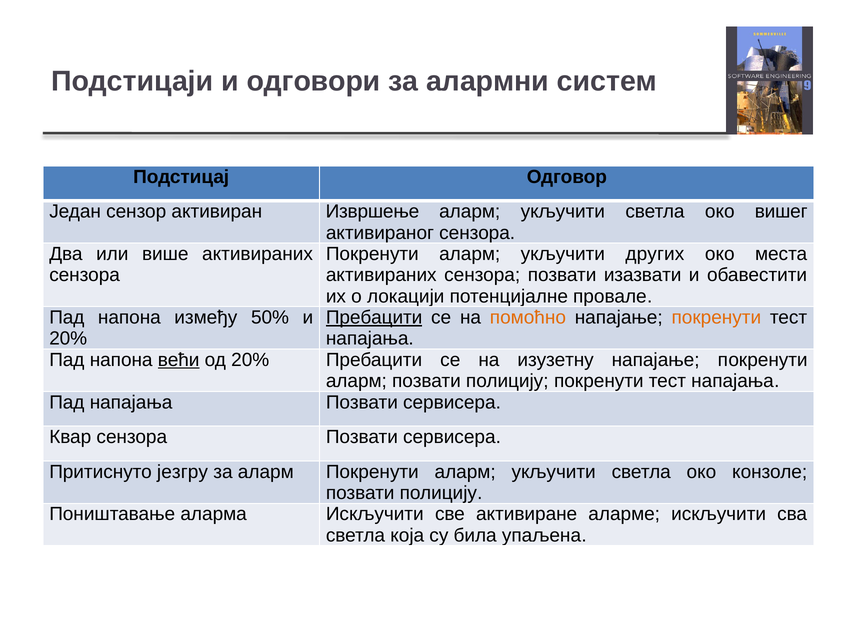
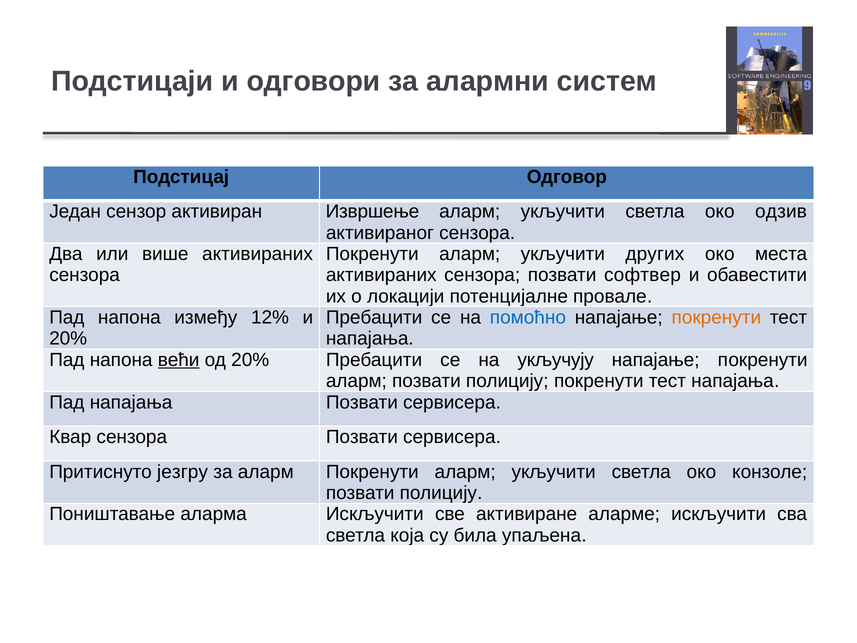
вишег: вишег -> одзив
изазвати: изазвати -> софтвер
50%: 50% -> 12%
Пребацити at (374, 317) underline: present -> none
помоћно colour: orange -> blue
изузетну: изузетну -> укључују
